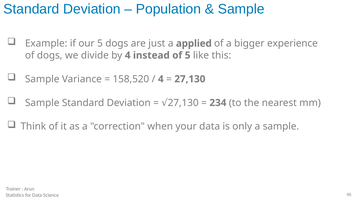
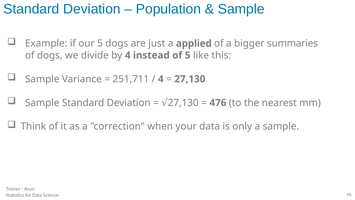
experience: experience -> summaries
158,520: 158,520 -> 251,711
234: 234 -> 476
